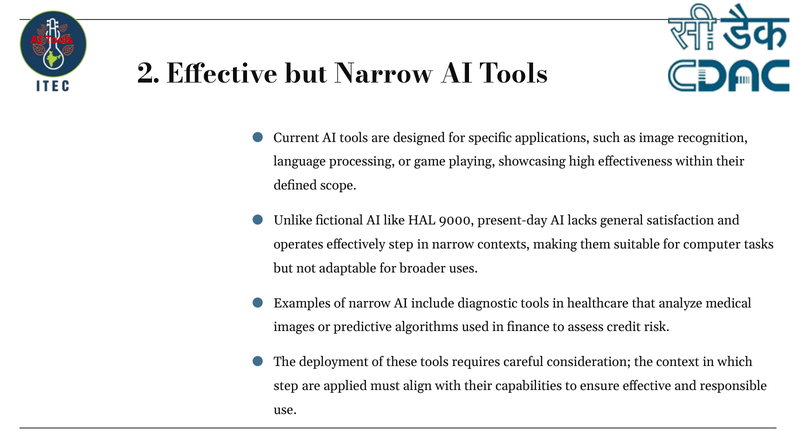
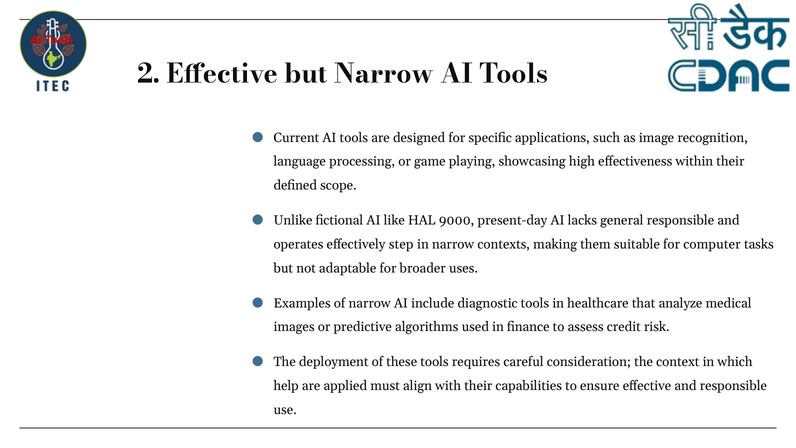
general satisfaction: satisfaction -> responsible
step at (286, 386): step -> help
